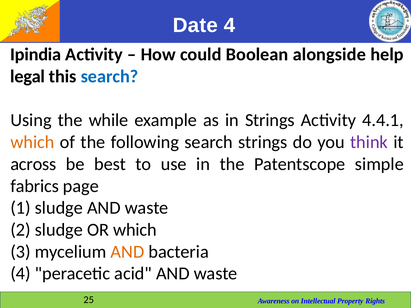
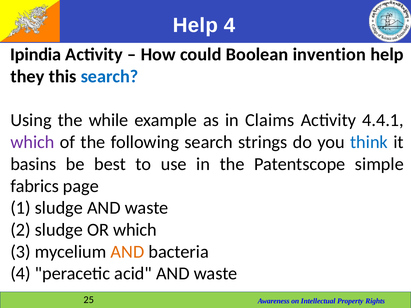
Date at (195, 26): Date -> Help
alongside: alongside -> invention
legal: legal -> they
in Strings: Strings -> Claims
which at (32, 142) colour: orange -> purple
think colour: purple -> blue
across: across -> basins
